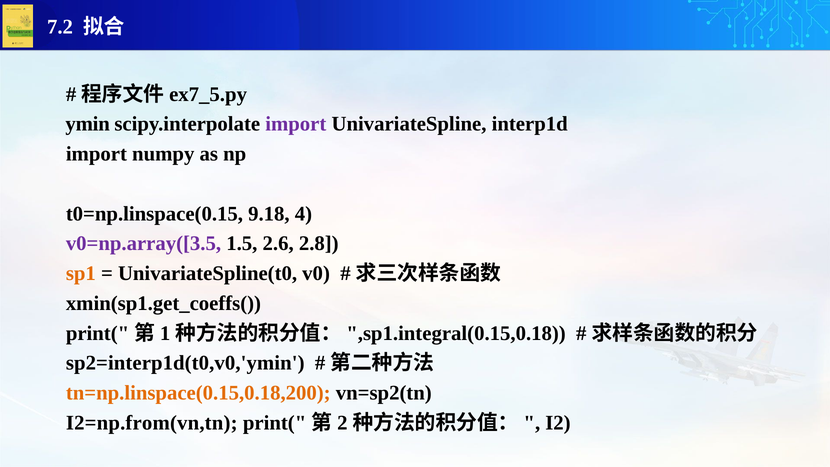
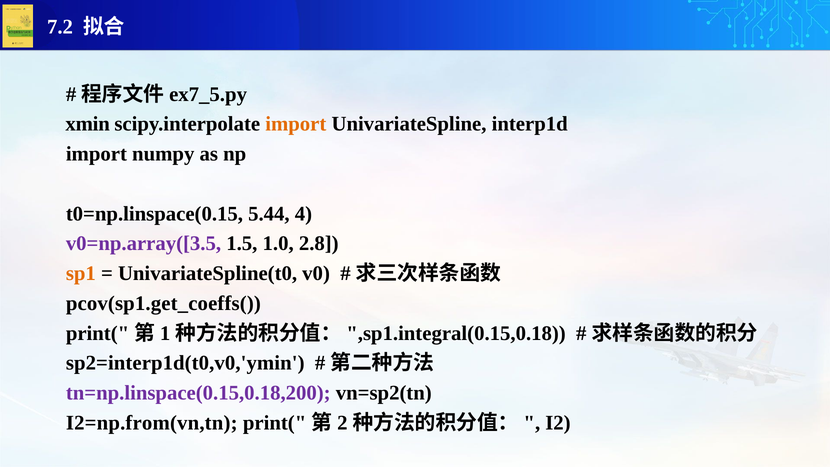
ymin: ymin -> xmin
import at (296, 124) colour: purple -> orange
9.18: 9.18 -> 5.44
2.6: 2.6 -> 1.0
xmin(sp1.get_coeffs(: xmin(sp1.get_coeffs( -> pcov(sp1.get_coeffs(
tn=np.linspace(0.15,0.18,200 colour: orange -> purple
